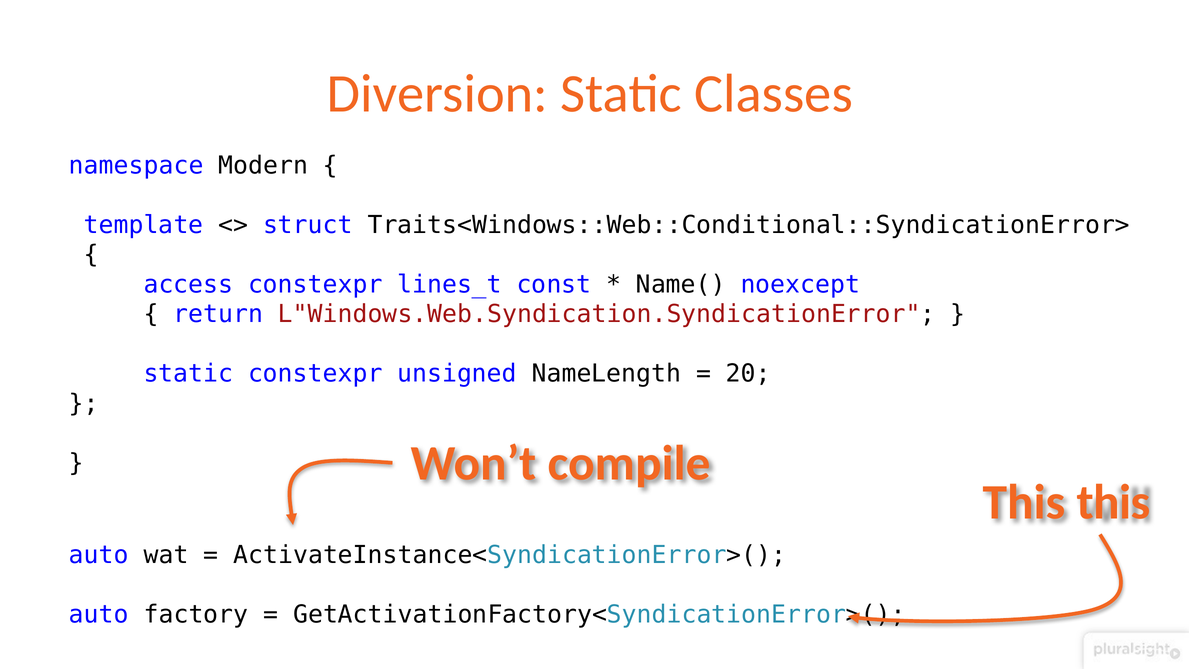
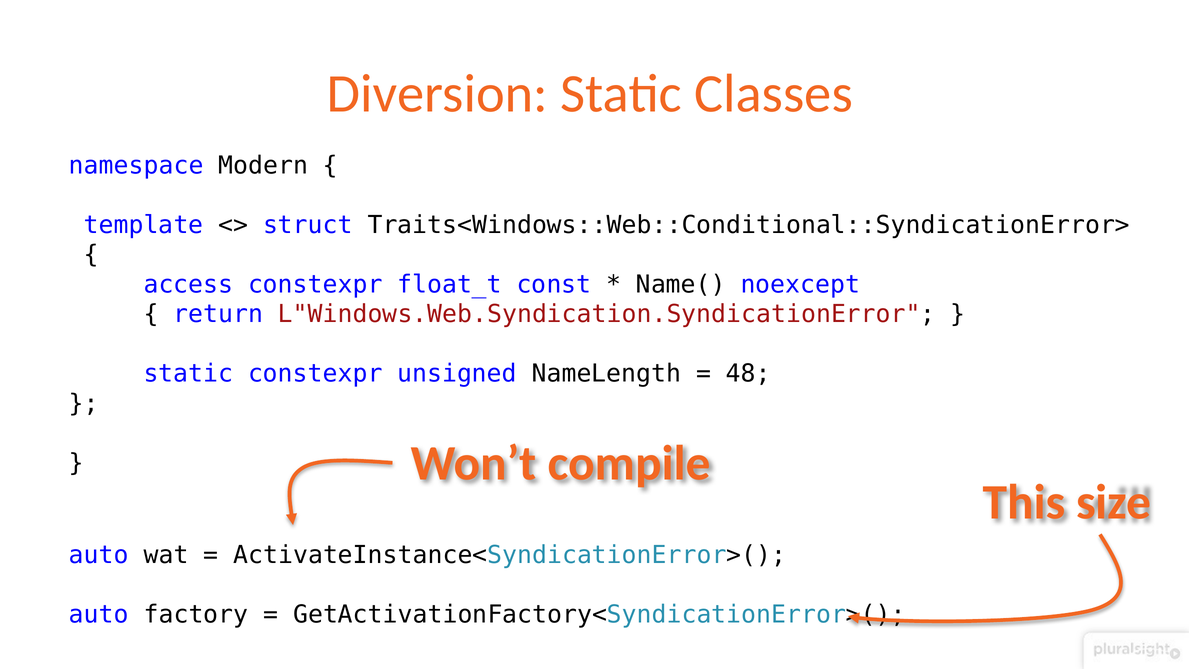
lines_t: lines_t -> float_t
20: 20 -> 48
This this: this -> size
